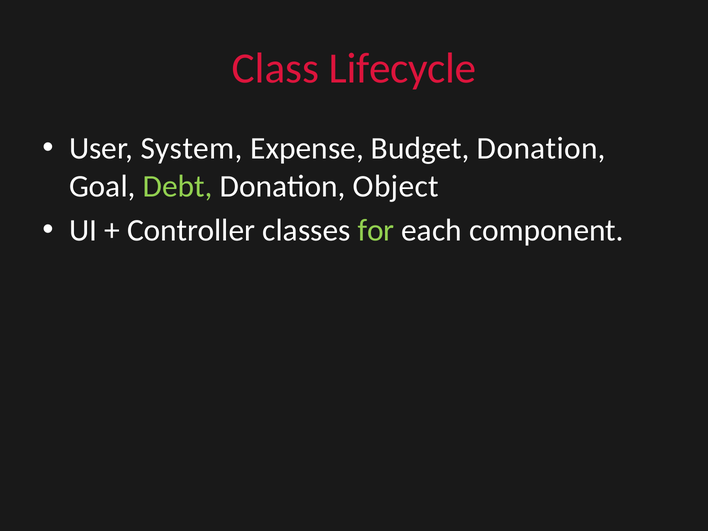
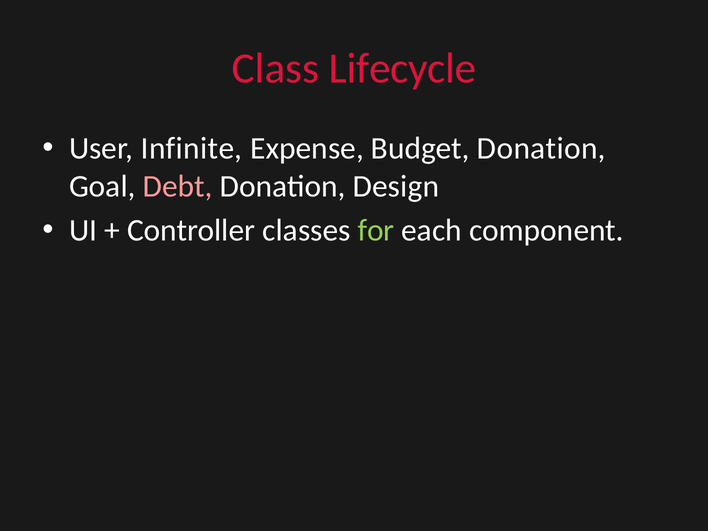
System: System -> Infinite
Debt colour: light green -> pink
Object: Object -> Design
